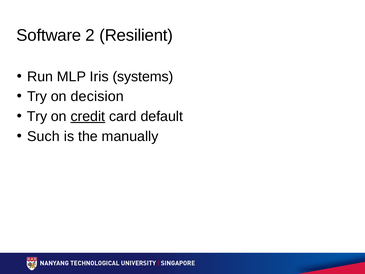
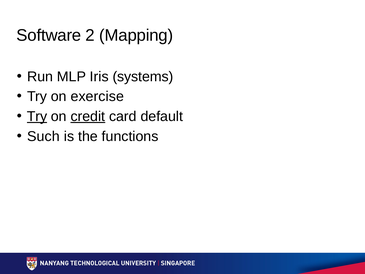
Resilient: Resilient -> Mapping
decision: decision -> exercise
Try at (37, 116) underline: none -> present
manually: manually -> functions
